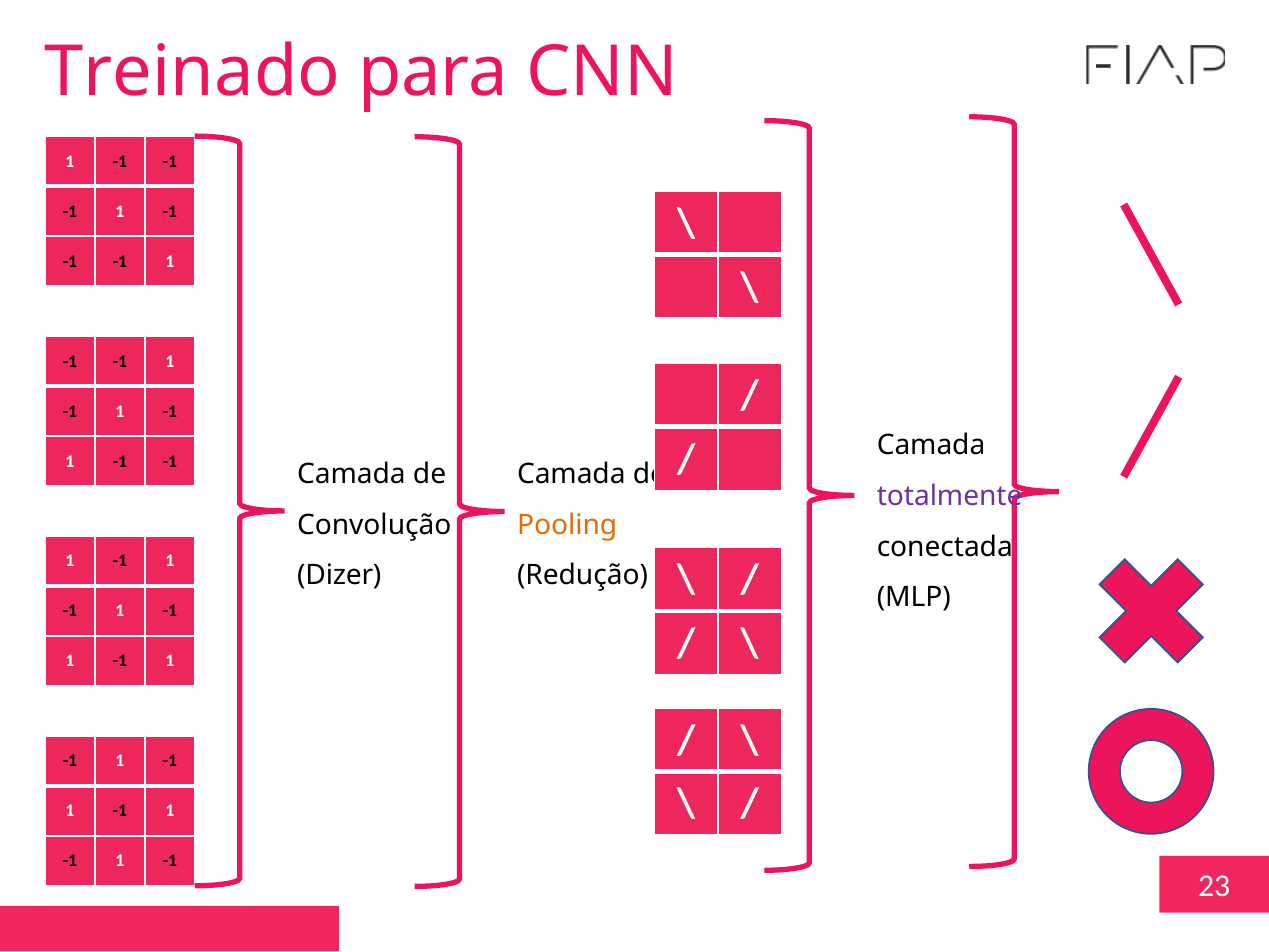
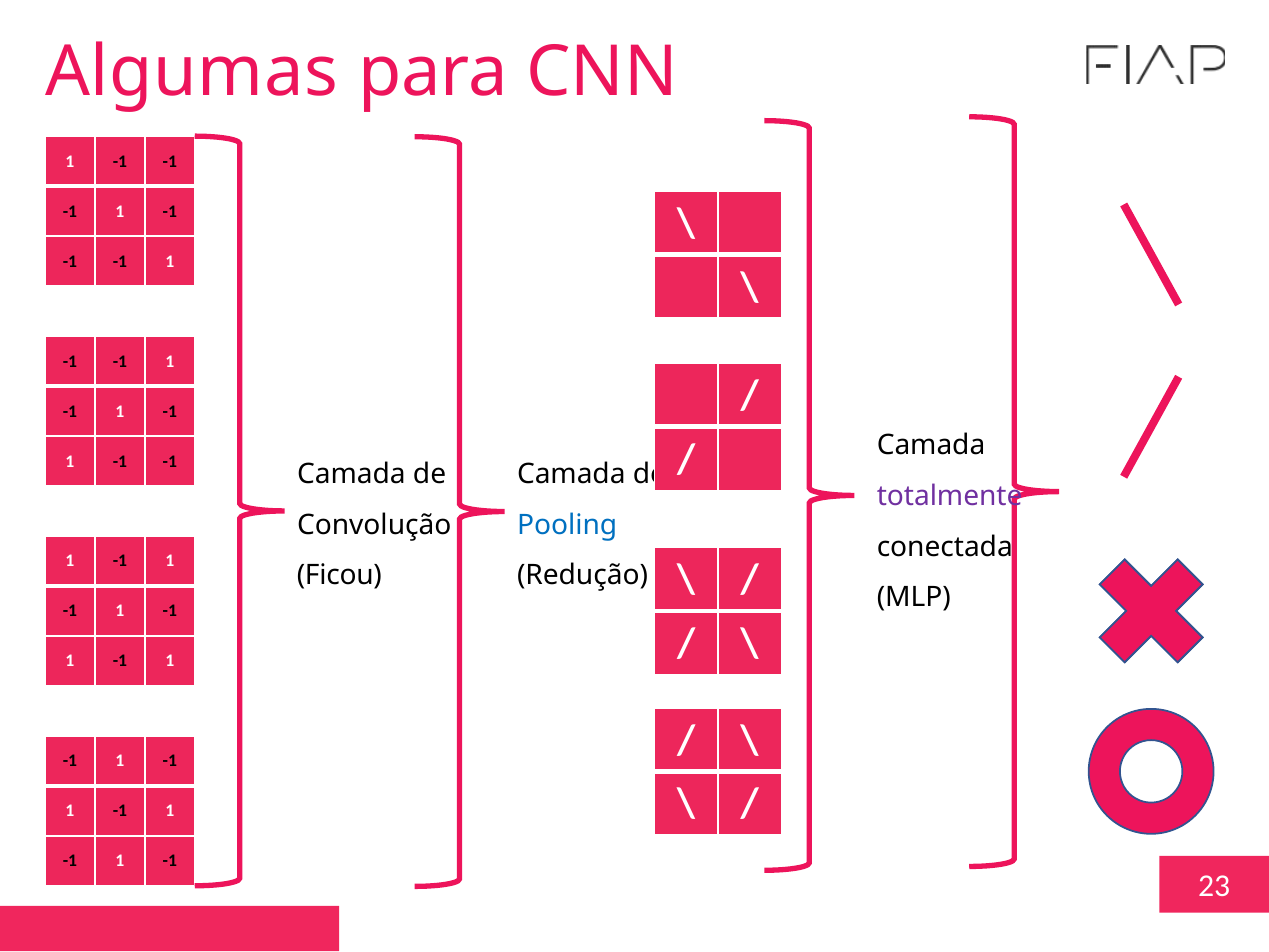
Treinado: Treinado -> Algumas
Pooling colour: orange -> blue
Dizer: Dizer -> Ficou
